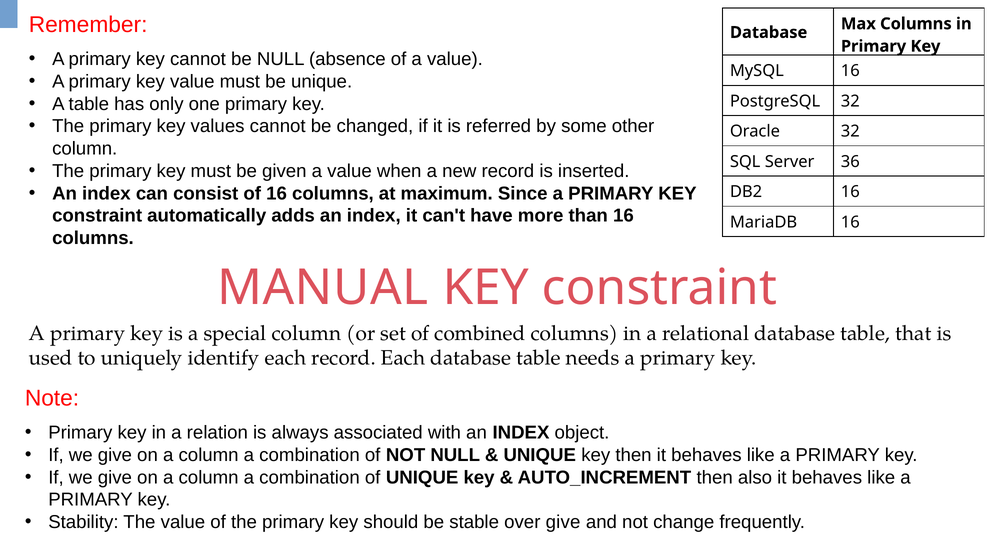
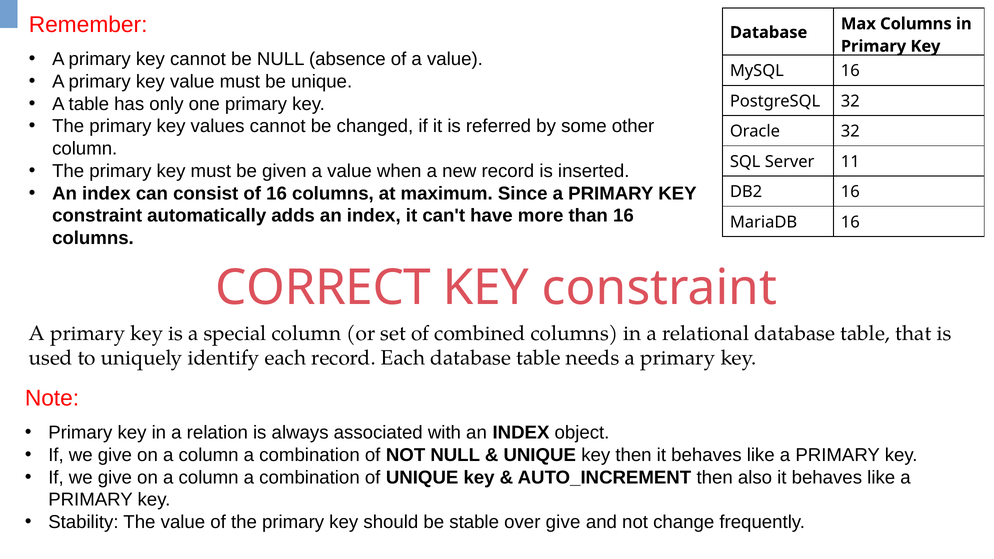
36: 36 -> 11
MANUAL: MANUAL -> CORRECT
